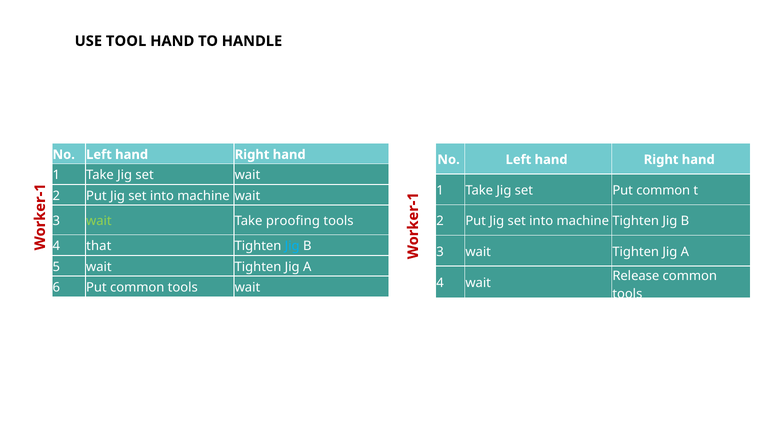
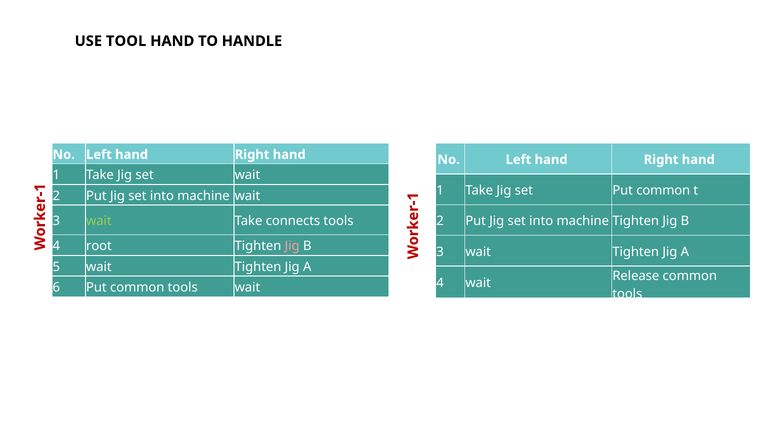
proofing: proofing -> connects
that: that -> root
Jig at (292, 246) colour: light blue -> pink
